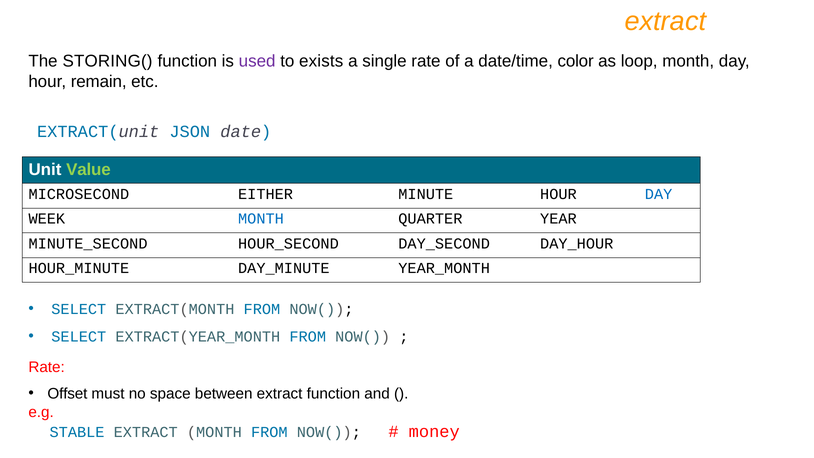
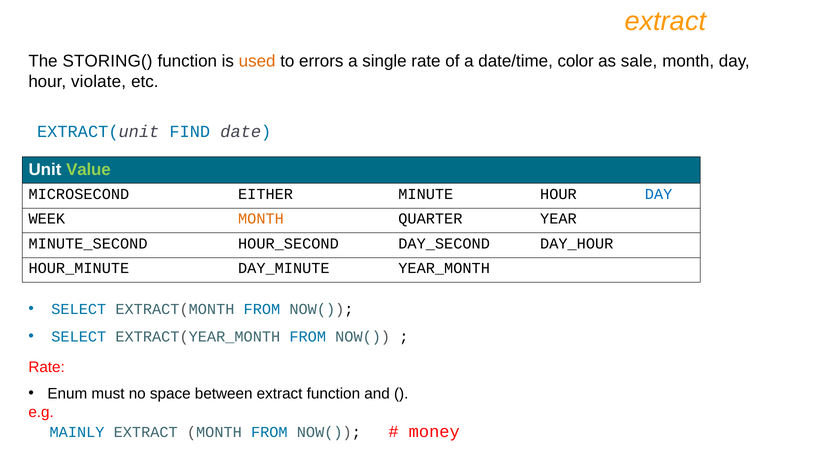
used colour: purple -> orange
exists: exists -> errors
loop: loop -> sale
remain: remain -> violate
JSON: JSON -> FIND
MONTH at (261, 219) colour: blue -> orange
Offset: Offset -> Enum
STABLE: STABLE -> MAINLY
